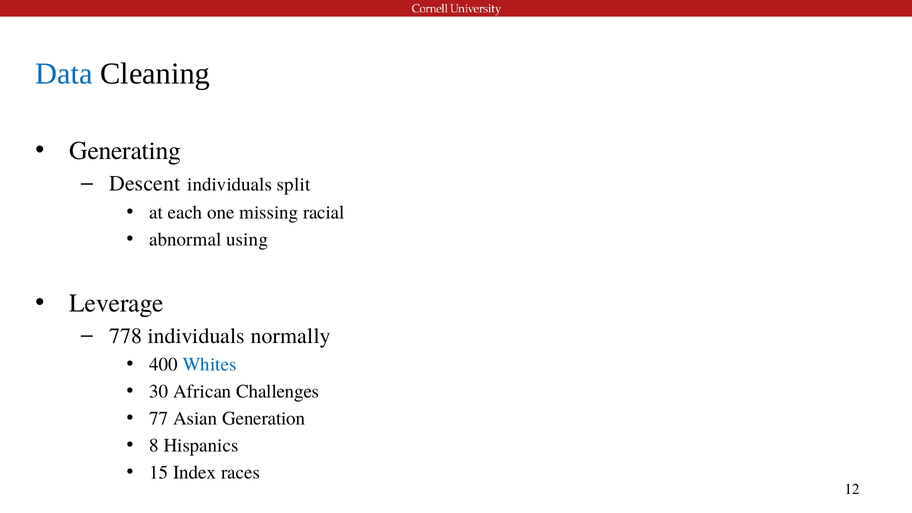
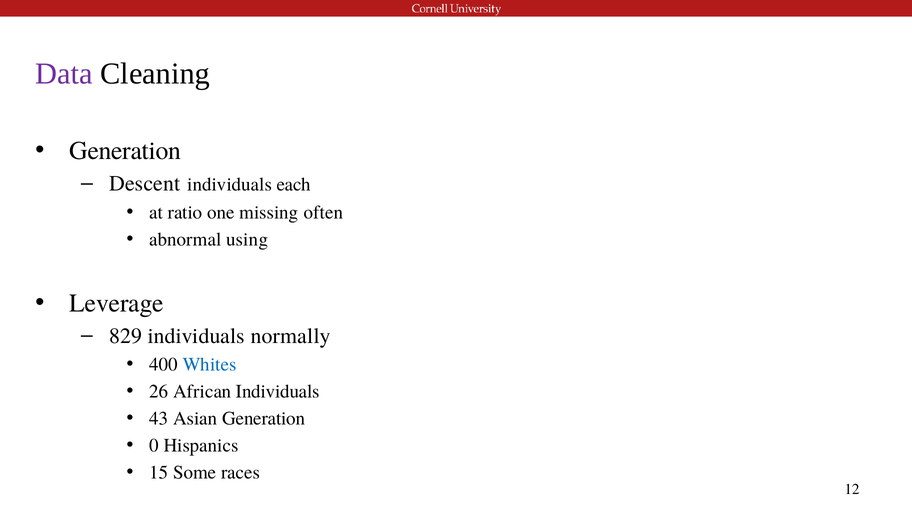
Data colour: blue -> purple
Generating at (125, 151): Generating -> Generation
split: split -> each
each: each -> ratio
racial: racial -> often
778: 778 -> 829
30: 30 -> 26
African Challenges: Challenges -> Individuals
77: 77 -> 43
8: 8 -> 0
Index: Index -> Some
